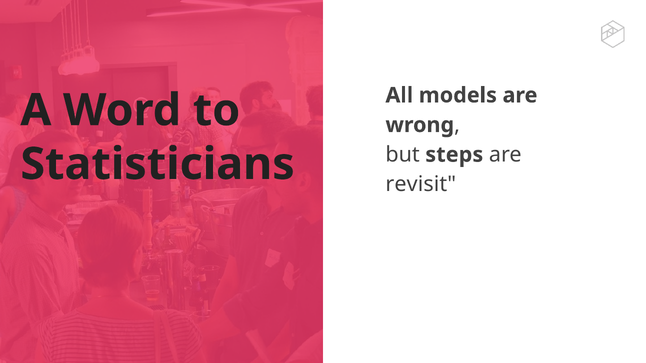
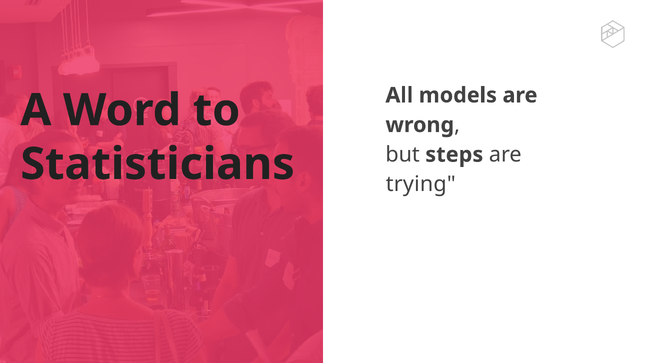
revisit: revisit -> trying
